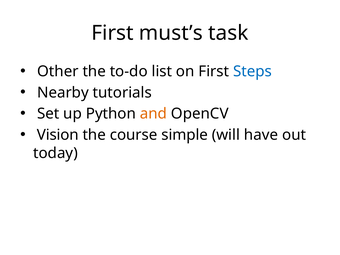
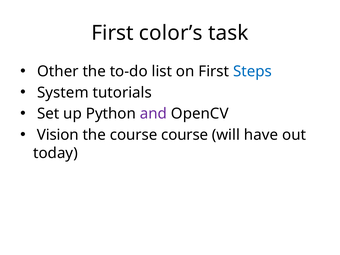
must’s: must’s -> color’s
Nearby: Nearby -> System
and colour: orange -> purple
course simple: simple -> course
